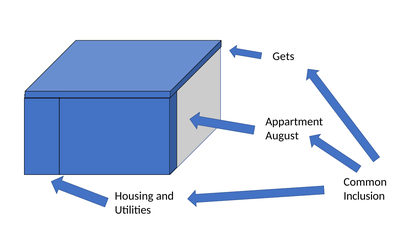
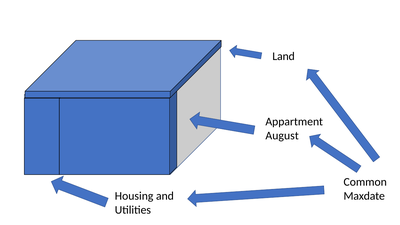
Gets: Gets -> Land
Inclusion: Inclusion -> Maxdate
